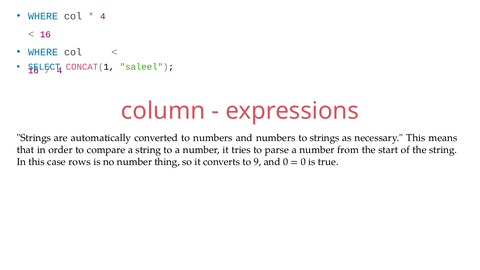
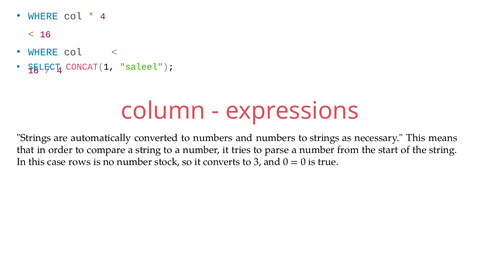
thing: thing -> stock
9: 9 -> 3
